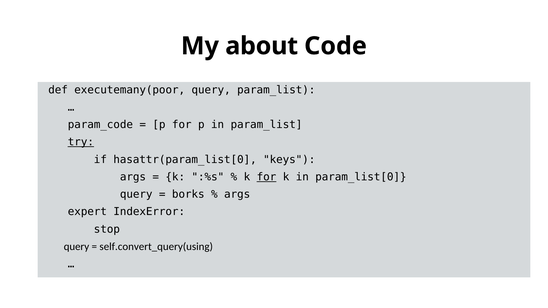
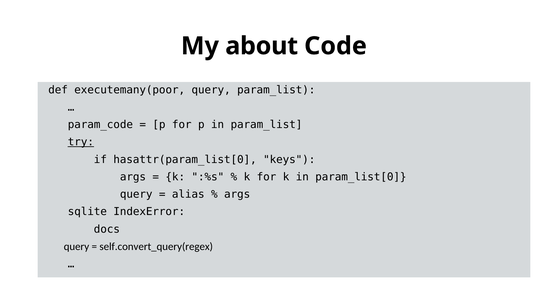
for at (266, 177) underline: present -> none
borks: borks -> alias
expert: expert -> sqlite
stop: stop -> docs
self.convert_query(using: self.convert_query(using -> self.convert_query(regex
